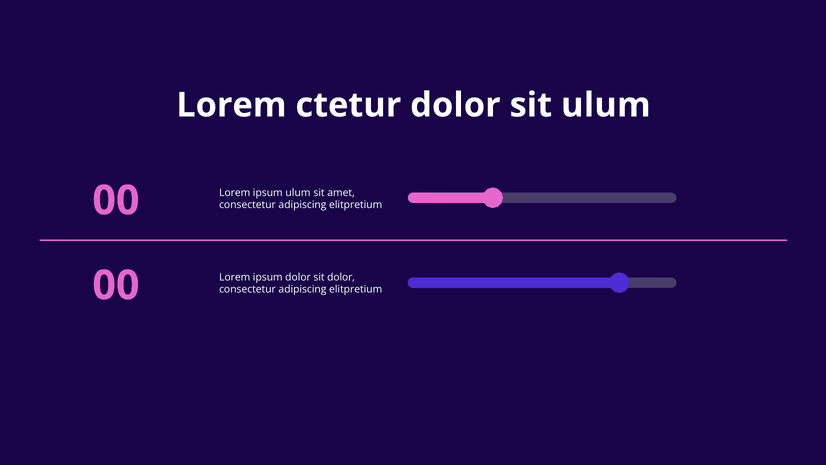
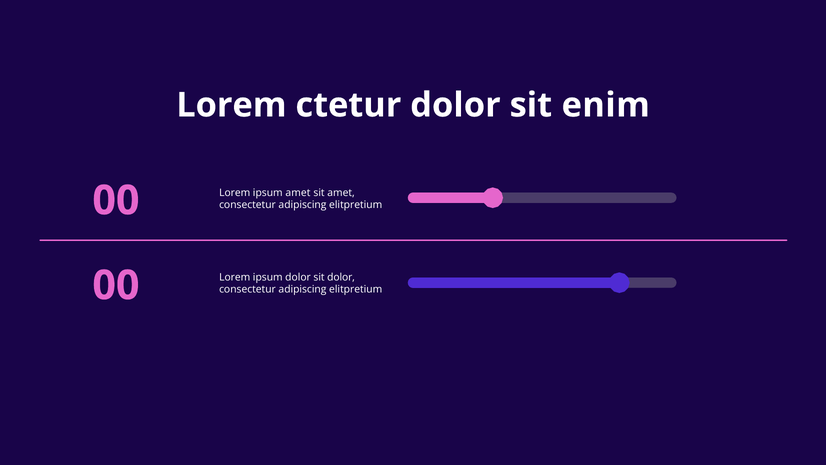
sit ulum: ulum -> enim
ipsum ulum: ulum -> amet
